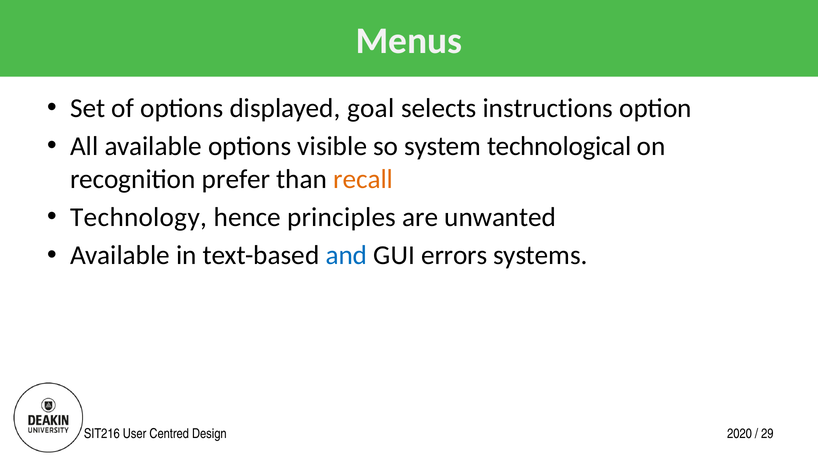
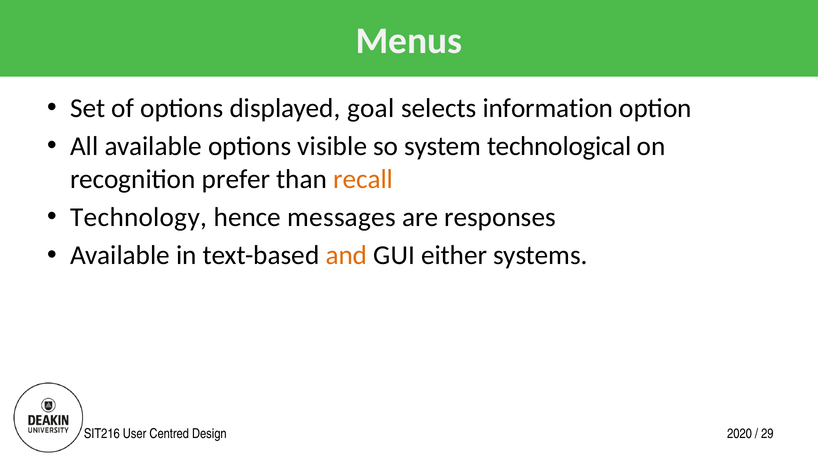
instructions: instructions -> information
principles: principles -> messages
unwanted: unwanted -> responses
and colour: blue -> orange
errors: errors -> either
